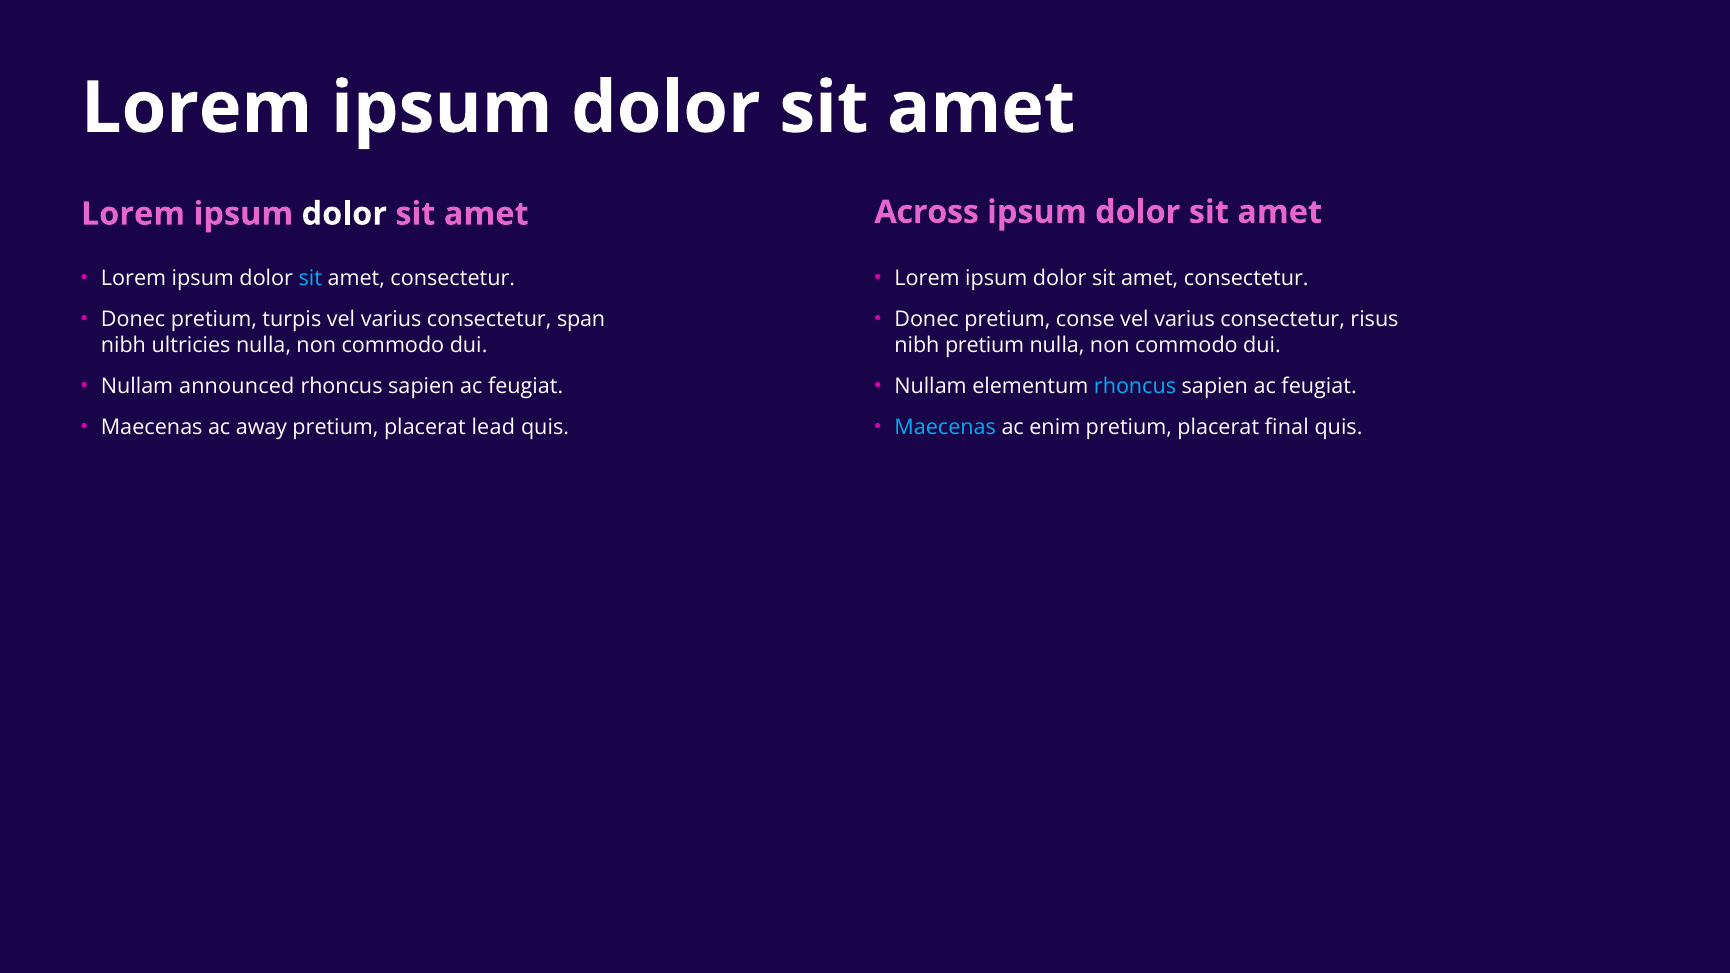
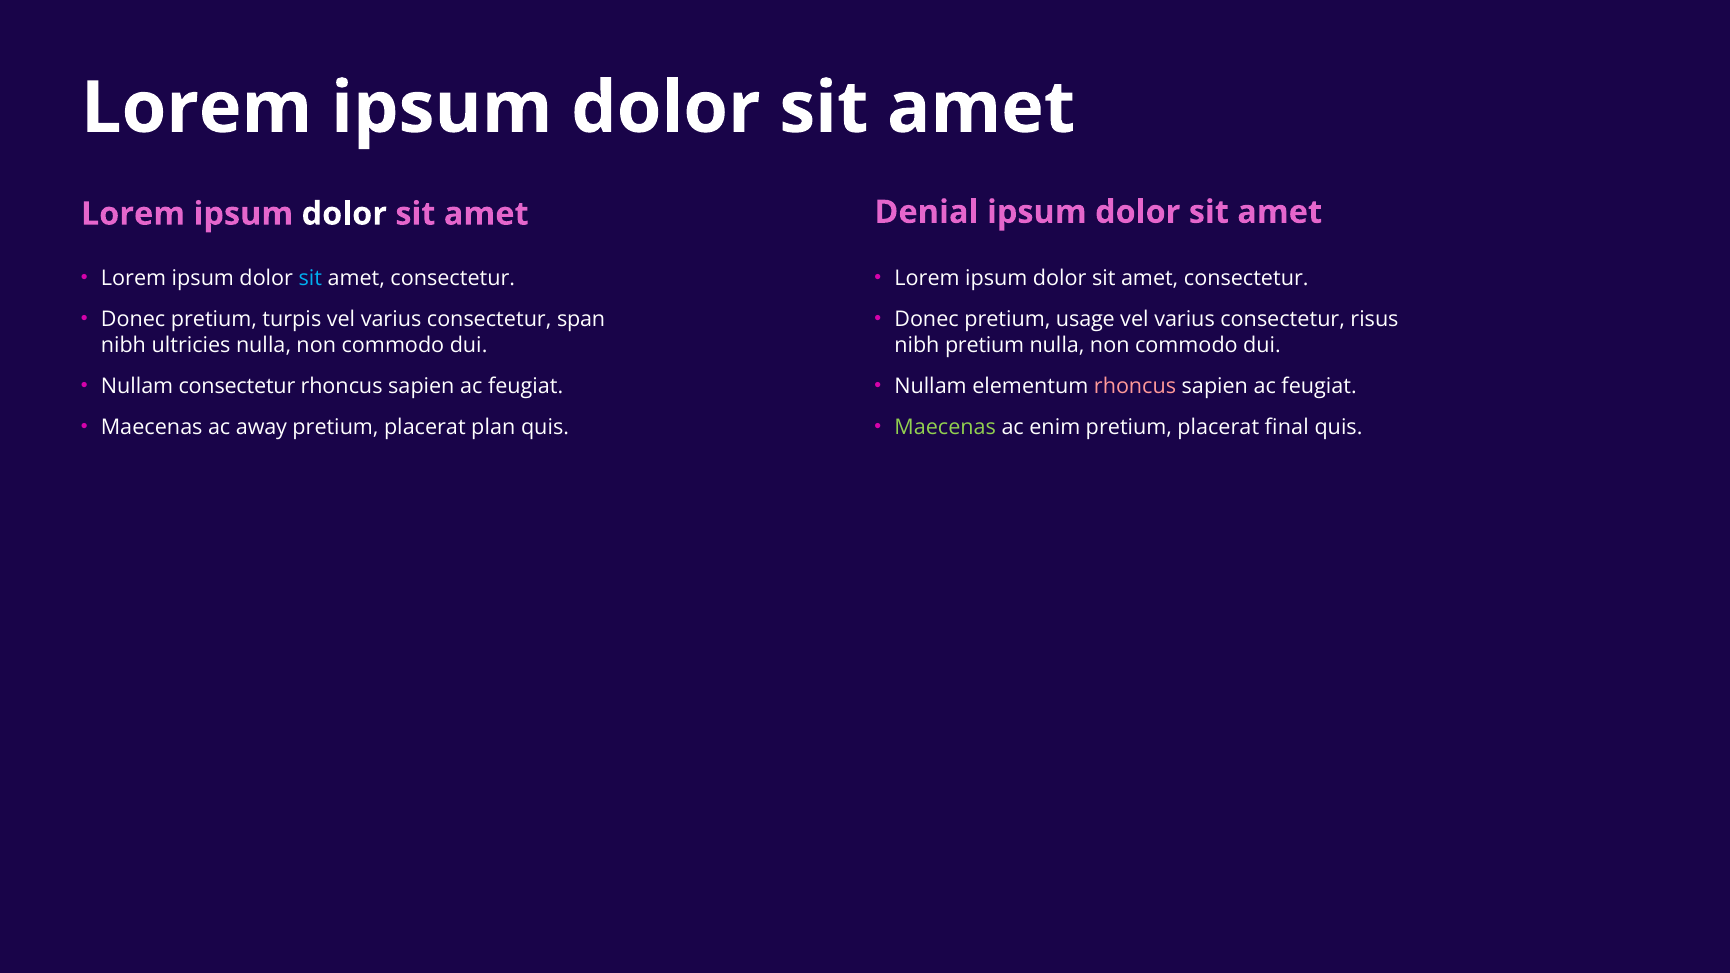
Across: Across -> Denial
conse: conse -> usage
Nullam announced: announced -> consectetur
rhoncus at (1135, 386) colour: light blue -> pink
lead: lead -> plan
Maecenas at (945, 428) colour: light blue -> light green
